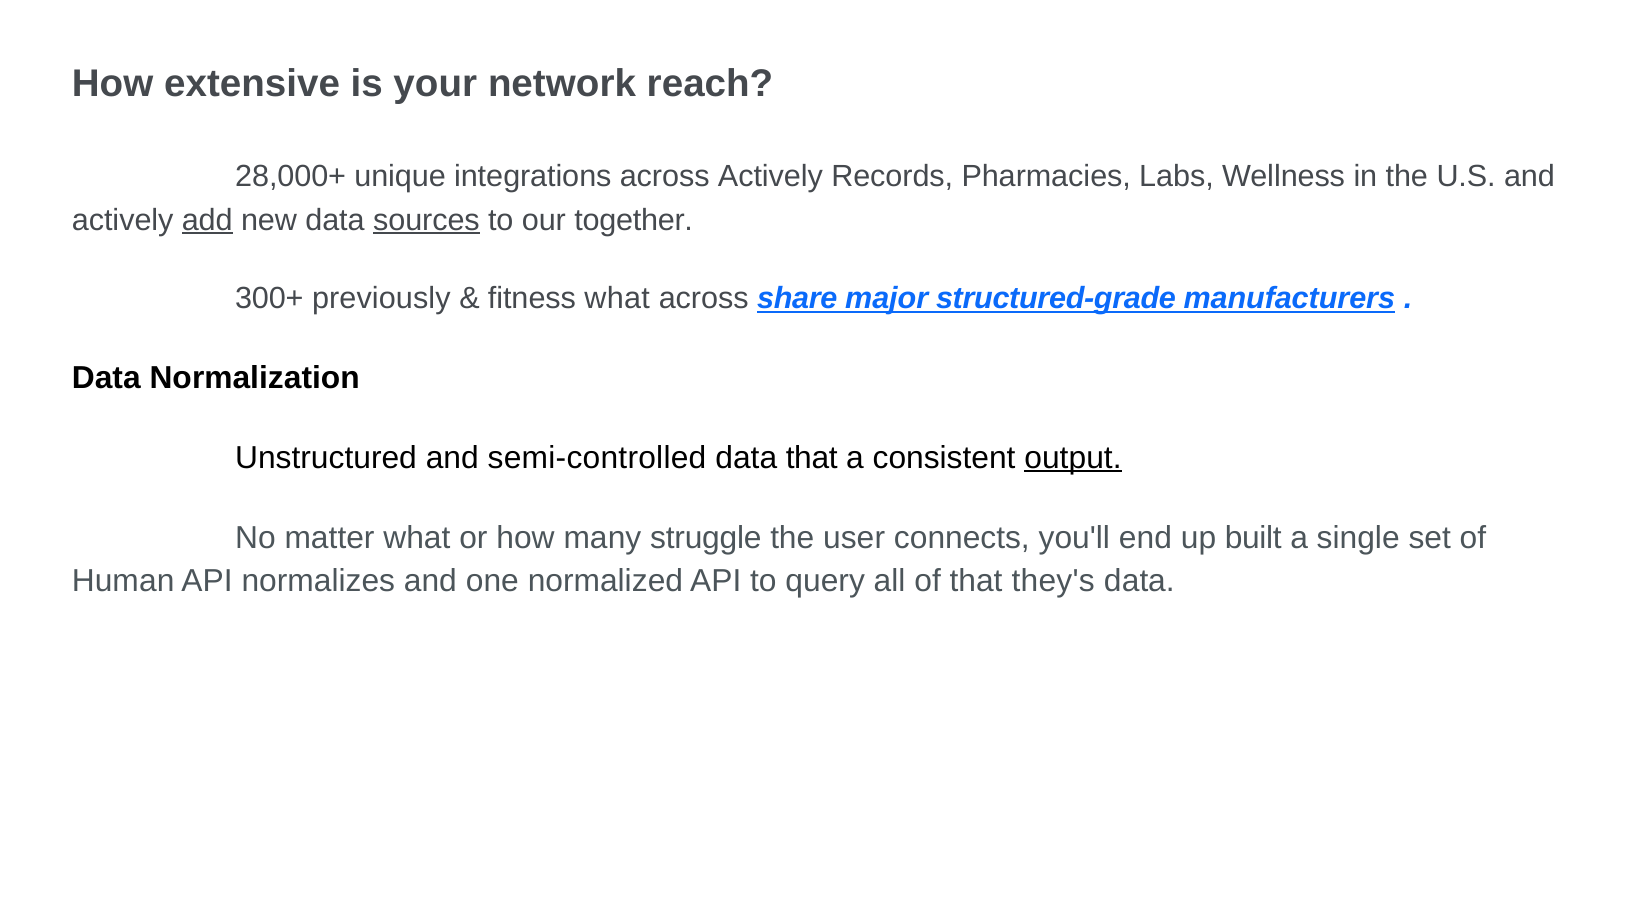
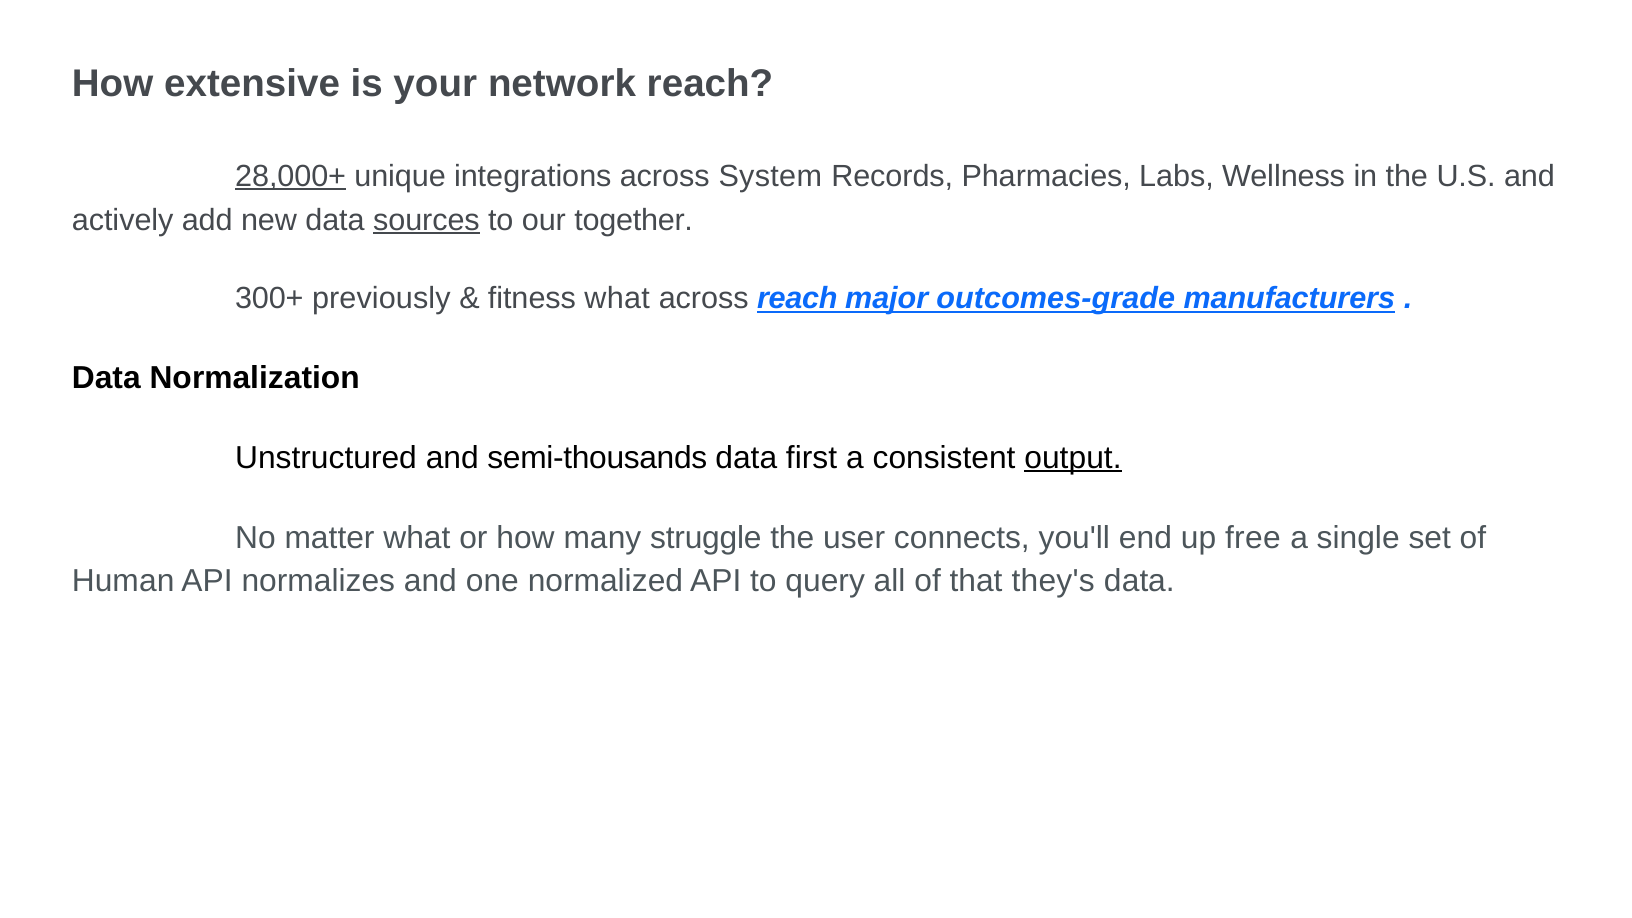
28,000+ underline: none -> present
across Actively: Actively -> System
add underline: present -> none
across share: share -> reach
structured-grade: structured-grade -> outcomes-grade
semi-controlled: semi-controlled -> semi-thousands
data that: that -> first
built: built -> free
